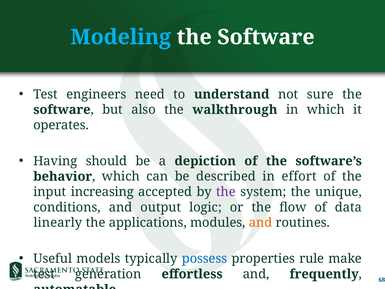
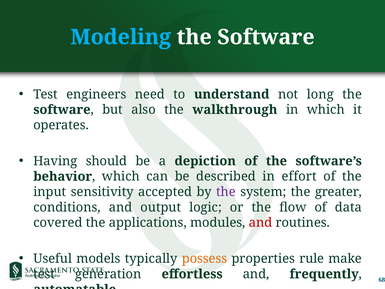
sure: sure -> long
increasing: increasing -> sensitivity
unique: unique -> greater
linearly: linearly -> covered
and at (260, 223) colour: orange -> red
possess colour: blue -> orange
